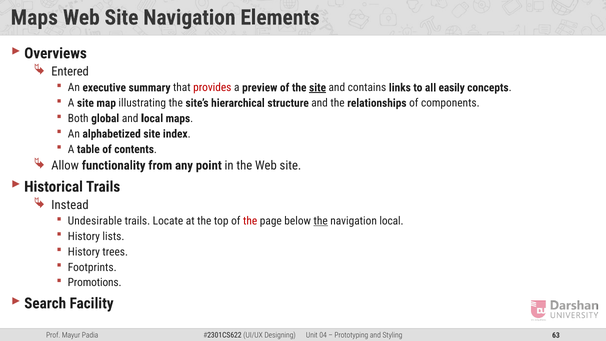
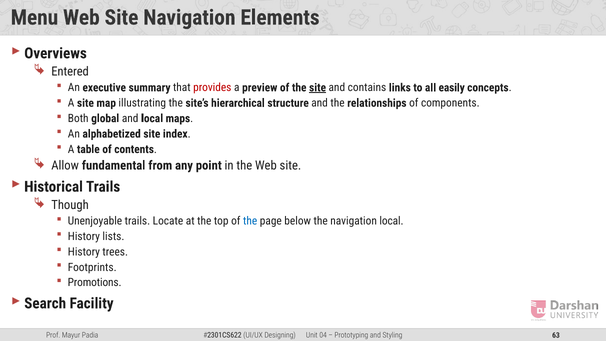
Maps at (34, 18): Maps -> Menu
functionality: functionality -> fundamental
Instead: Instead -> Though
Undesirable: Undesirable -> Unenjoyable
the at (250, 221) colour: red -> blue
the at (321, 221) underline: present -> none
